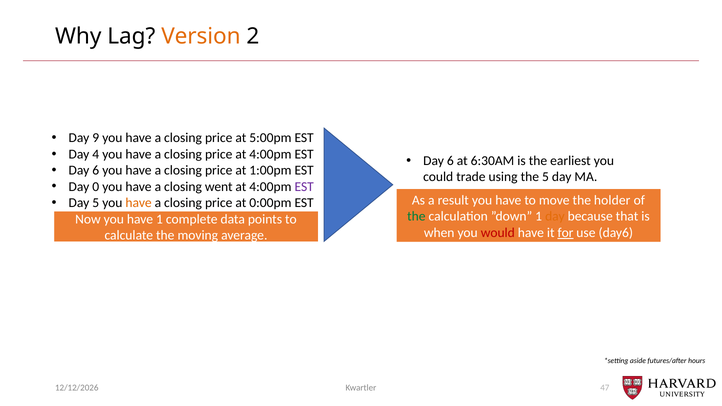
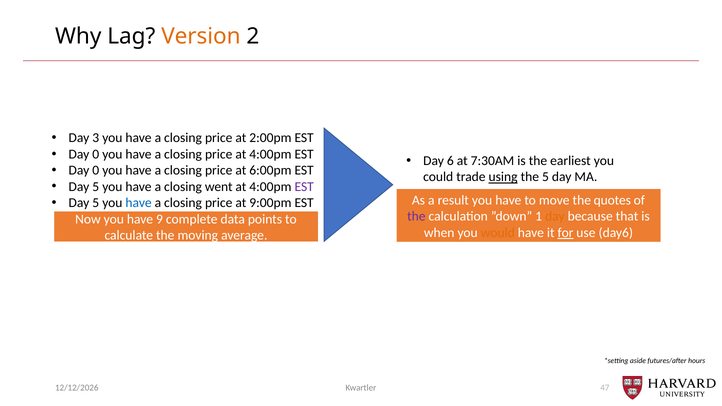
9: 9 -> 3
5:00pm: 5:00pm -> 2:00pm
4 at (96, 154): 4 -> 0
6:30AM: 6:30AM -> 7:30AM
6 at (96, 171): 6 -> 0
1:00pm: 1:00pm -> 6:00pm
using underline: none -> present
0 at (96, 187): 0 -> 5
holder: holder -> quotes
have at (139, 203) colour: orange -> blue
0:00pm: 0:00pm -> 9:00pm
the at (416, 216) colour: green -> purple
have 1: 1 -> 9
would colour: red -> orange
